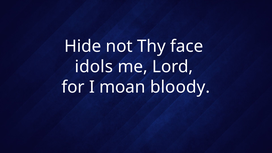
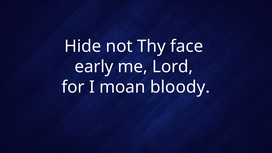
idols: idols -> early
